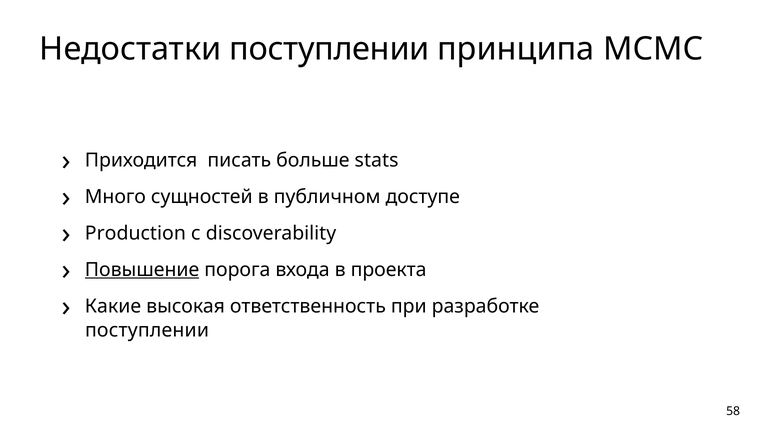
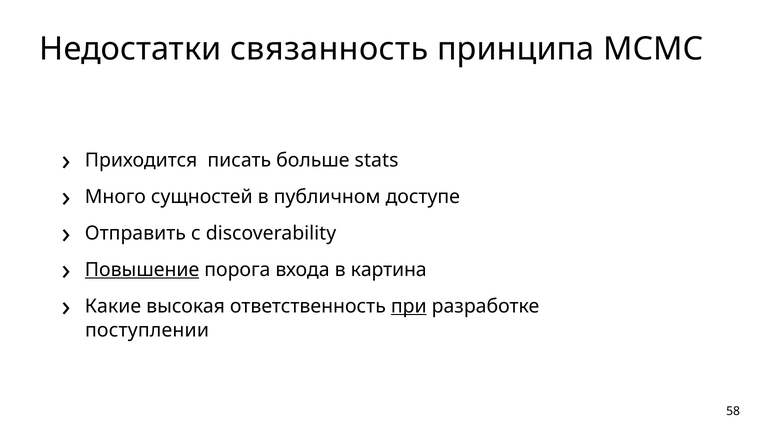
Недостатки поступлении: поступлении -> связанность
Production: Production -> Отправить
проекта: проекта -> картина
при underline: none -> present
